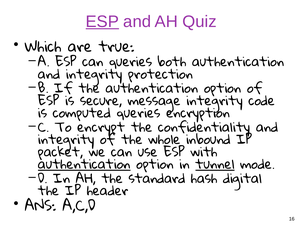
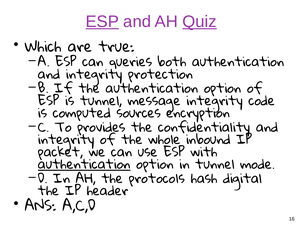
Quiz underline: none -> present
is secure: secure -> tunnel
computed queries: queries -> sources
encrypt: encrypt -> provides
tunnel at (215, 165) underline: present -> none
standard: standard -> protocols
